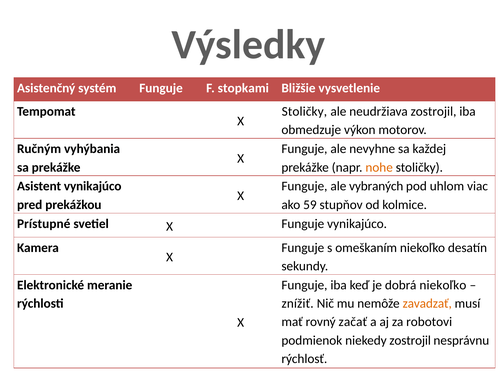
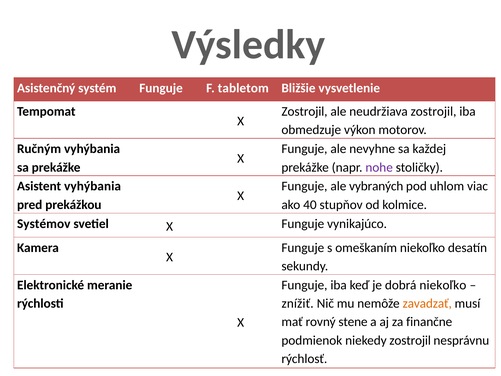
stopkami: stopkami -> tabletom
Stoličky at (304, 111): Stoličky -> Zostrojil
nohe colour: orange -> purple
Asistent vynikajúco: vynikajúco -> vyhýbania
59: 59 -> 40
Prístupné: Prístupné -> Systémov
začať: začať -> stene
robotovi: robotovi -> finančne
